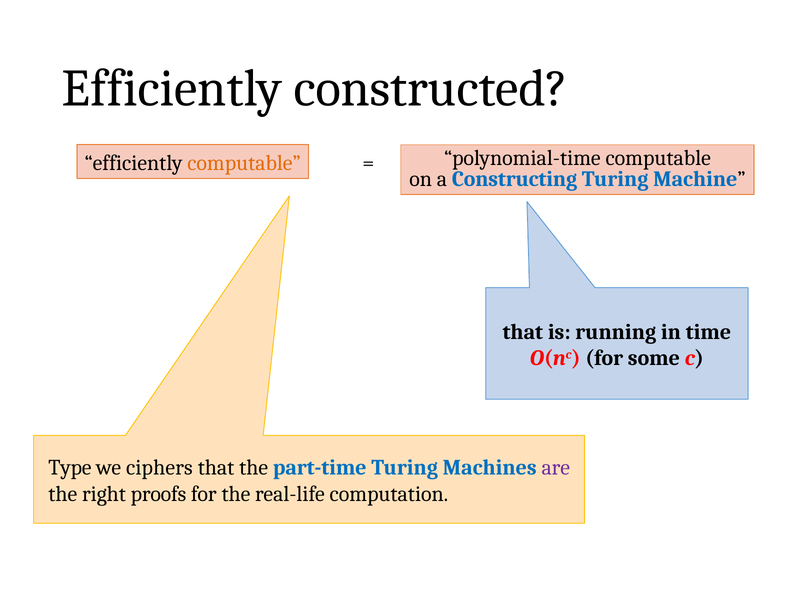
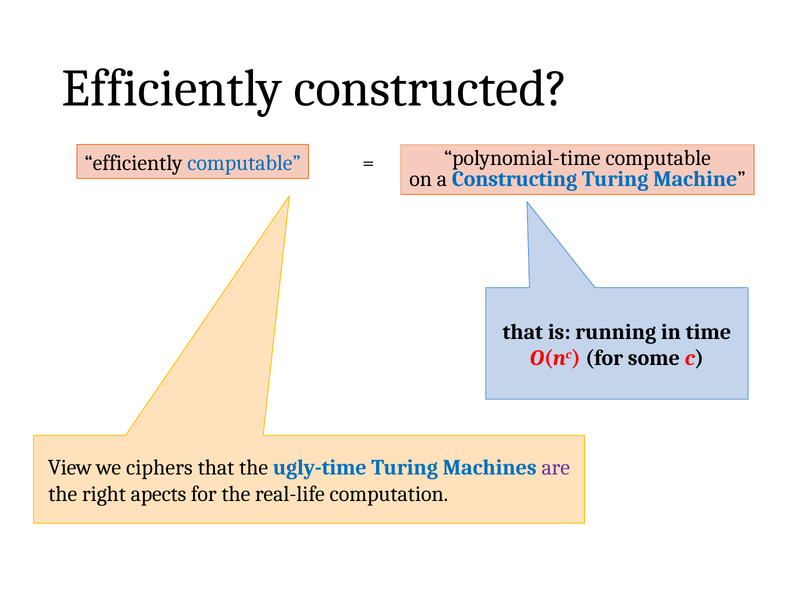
computable at (244, 163) colour: orange -> blue
Type: Type -> View
part-time: part-time -> ugly-time
proofs: proofs -> apects
